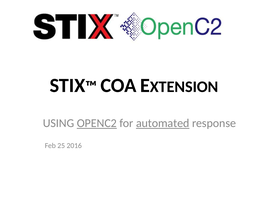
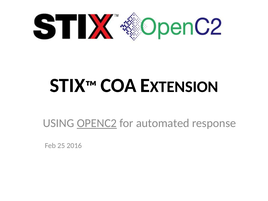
automated underline: present -> none
